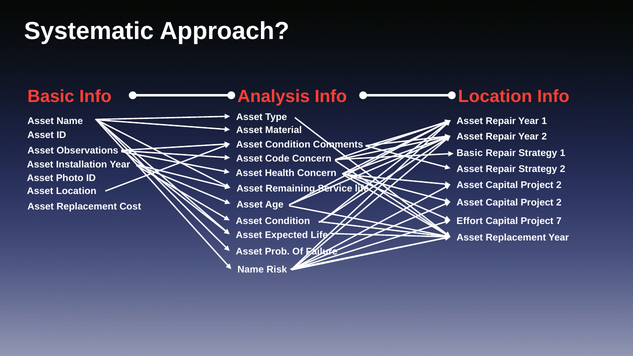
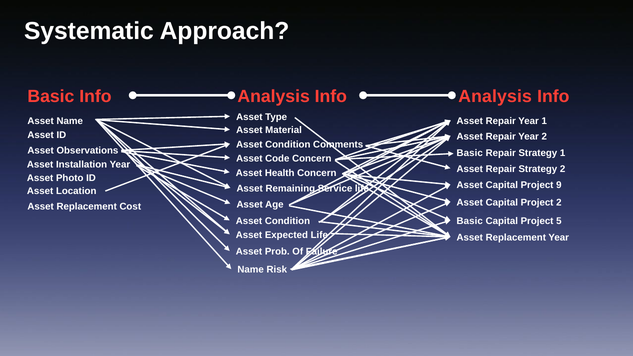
Analysis Info Location: Location -> Analysis
2 at (559, 185): 2 -> 9
Effort at (470, 221): Effort -> Basic
7: 7 -> 5
